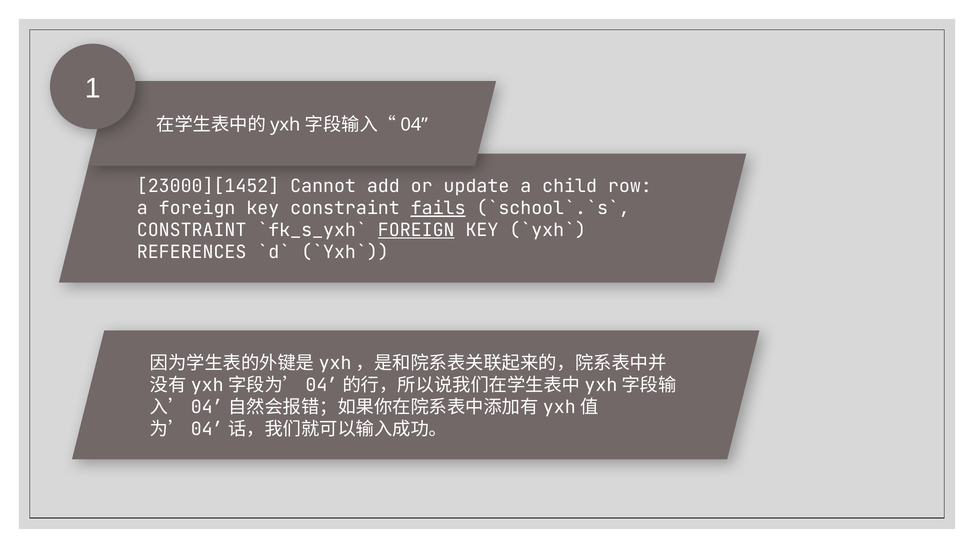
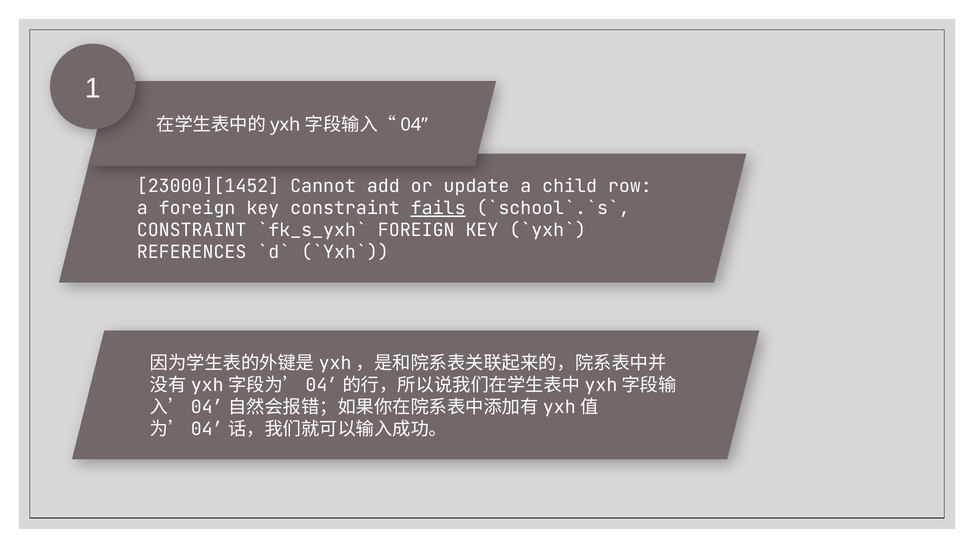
FOREIGN at (416, 230) underline: present -> none
